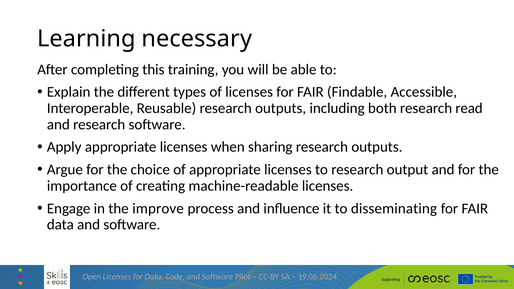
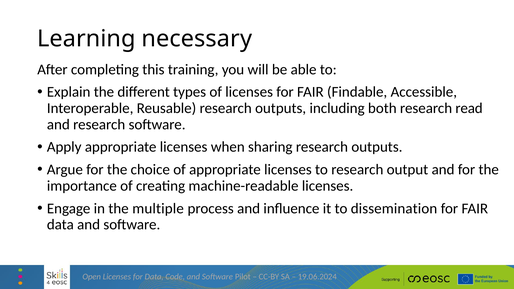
improve: improve -> multiple
disseminating: disseminating -> dissemination
